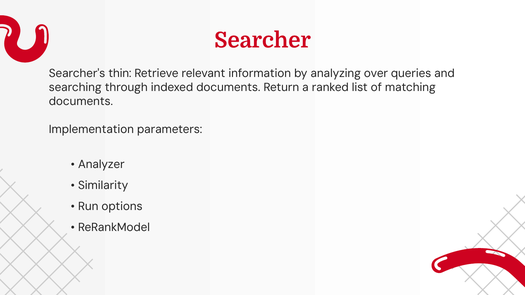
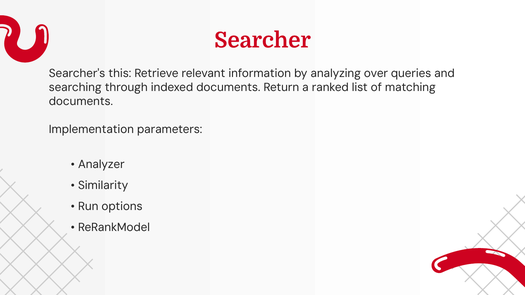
thin: thin -> this
